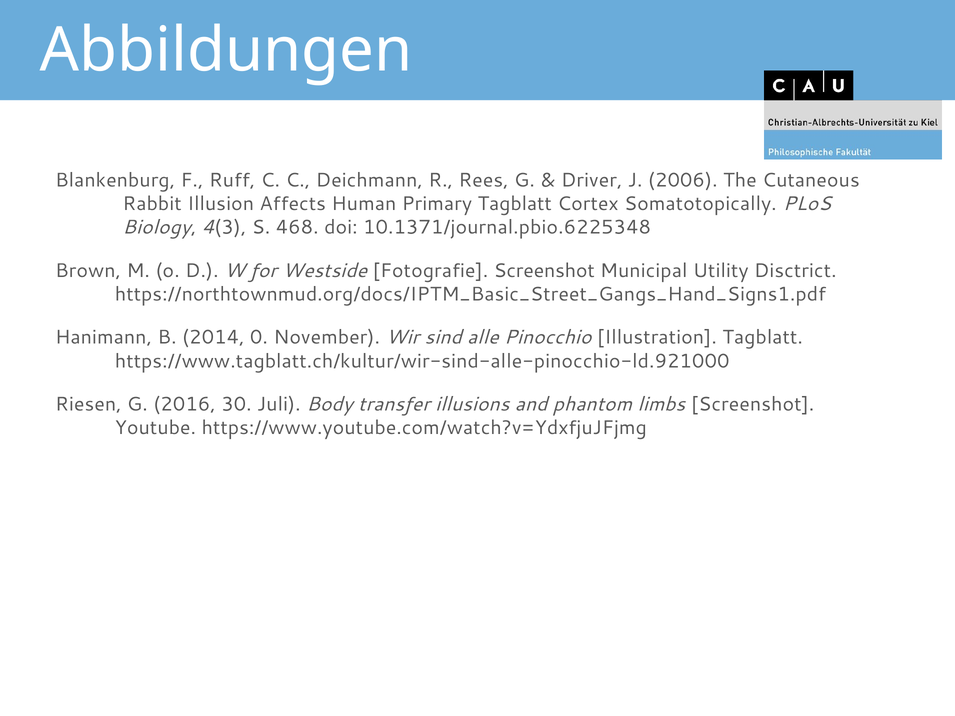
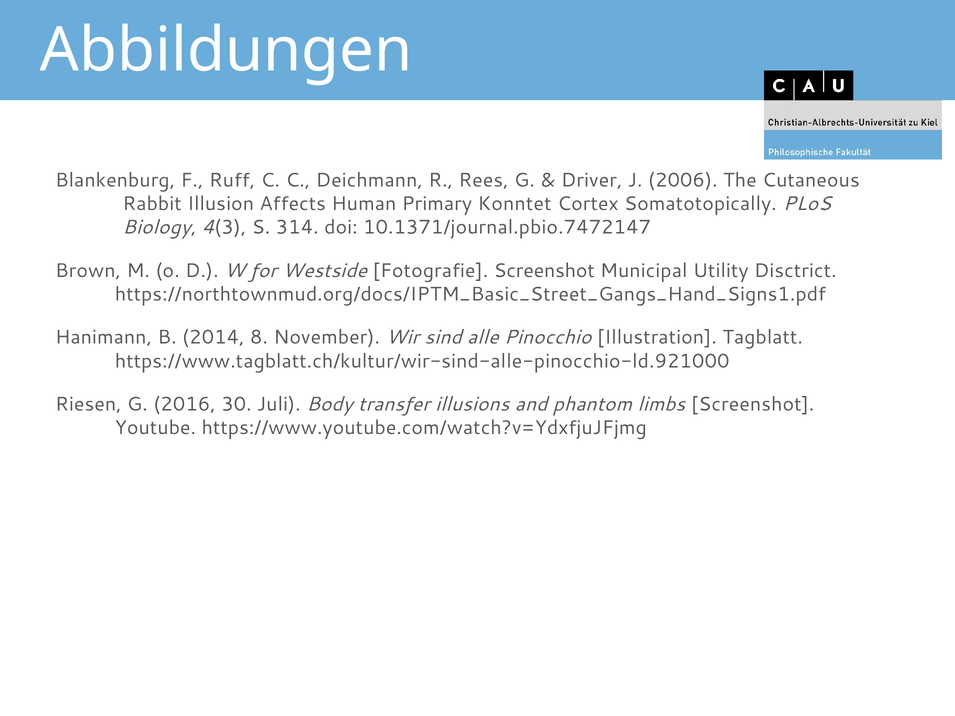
Primary Tagblatt: Tagblatt -> Konntet
468: 468 -> 314
10.1371/journal.pbio.6225348: 10.1371/journal.pbio.6225348 -> 10.1371/journal.pbio.7472147
0: 0 -> 8
